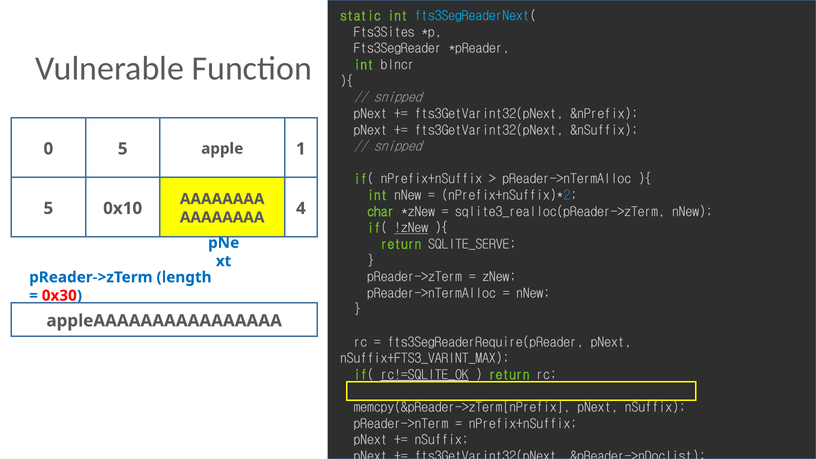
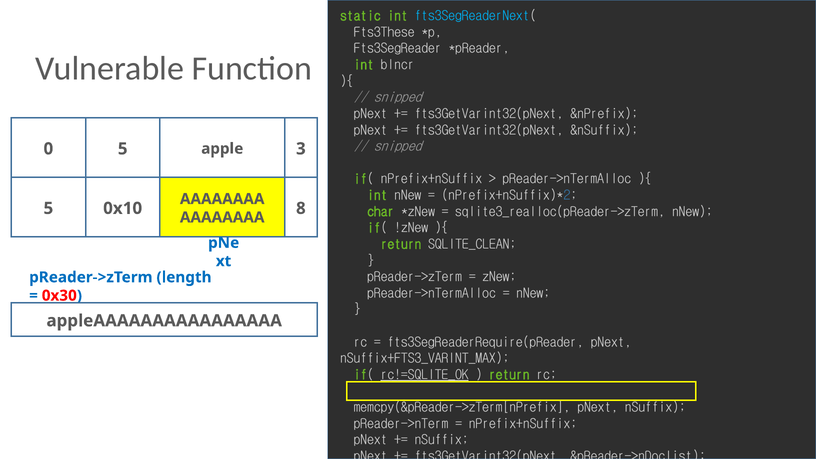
Fts3Sites: Fts3Sites -> Fts3These
1: 1 -> 3
4: 4 -> 8
!zNew underline: present -> none
SQLITE_SERVE: SQLITE_SERVE -> SQLITE_CLEAN
